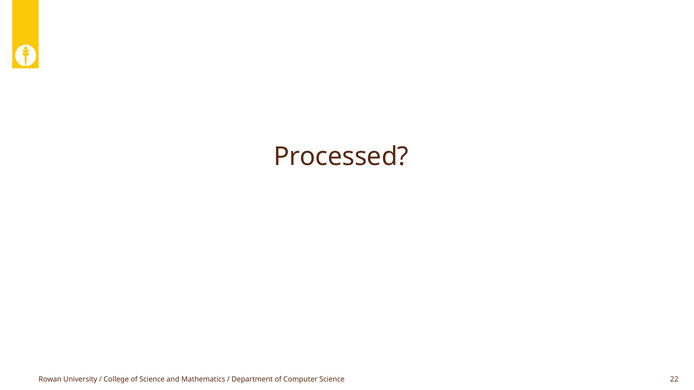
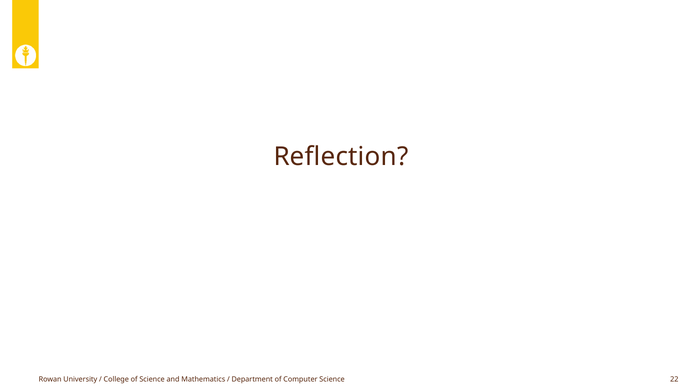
Processed: Processed -> Reflection
